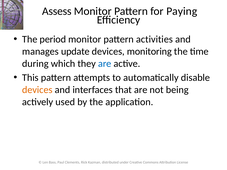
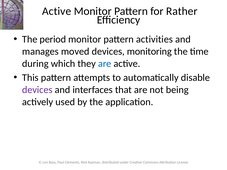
Assess at (57, 11): Assess -> Active
Paying: Paying -> Rather
update: update -> moved
devices at (37, 90) colour: orange -> purple
